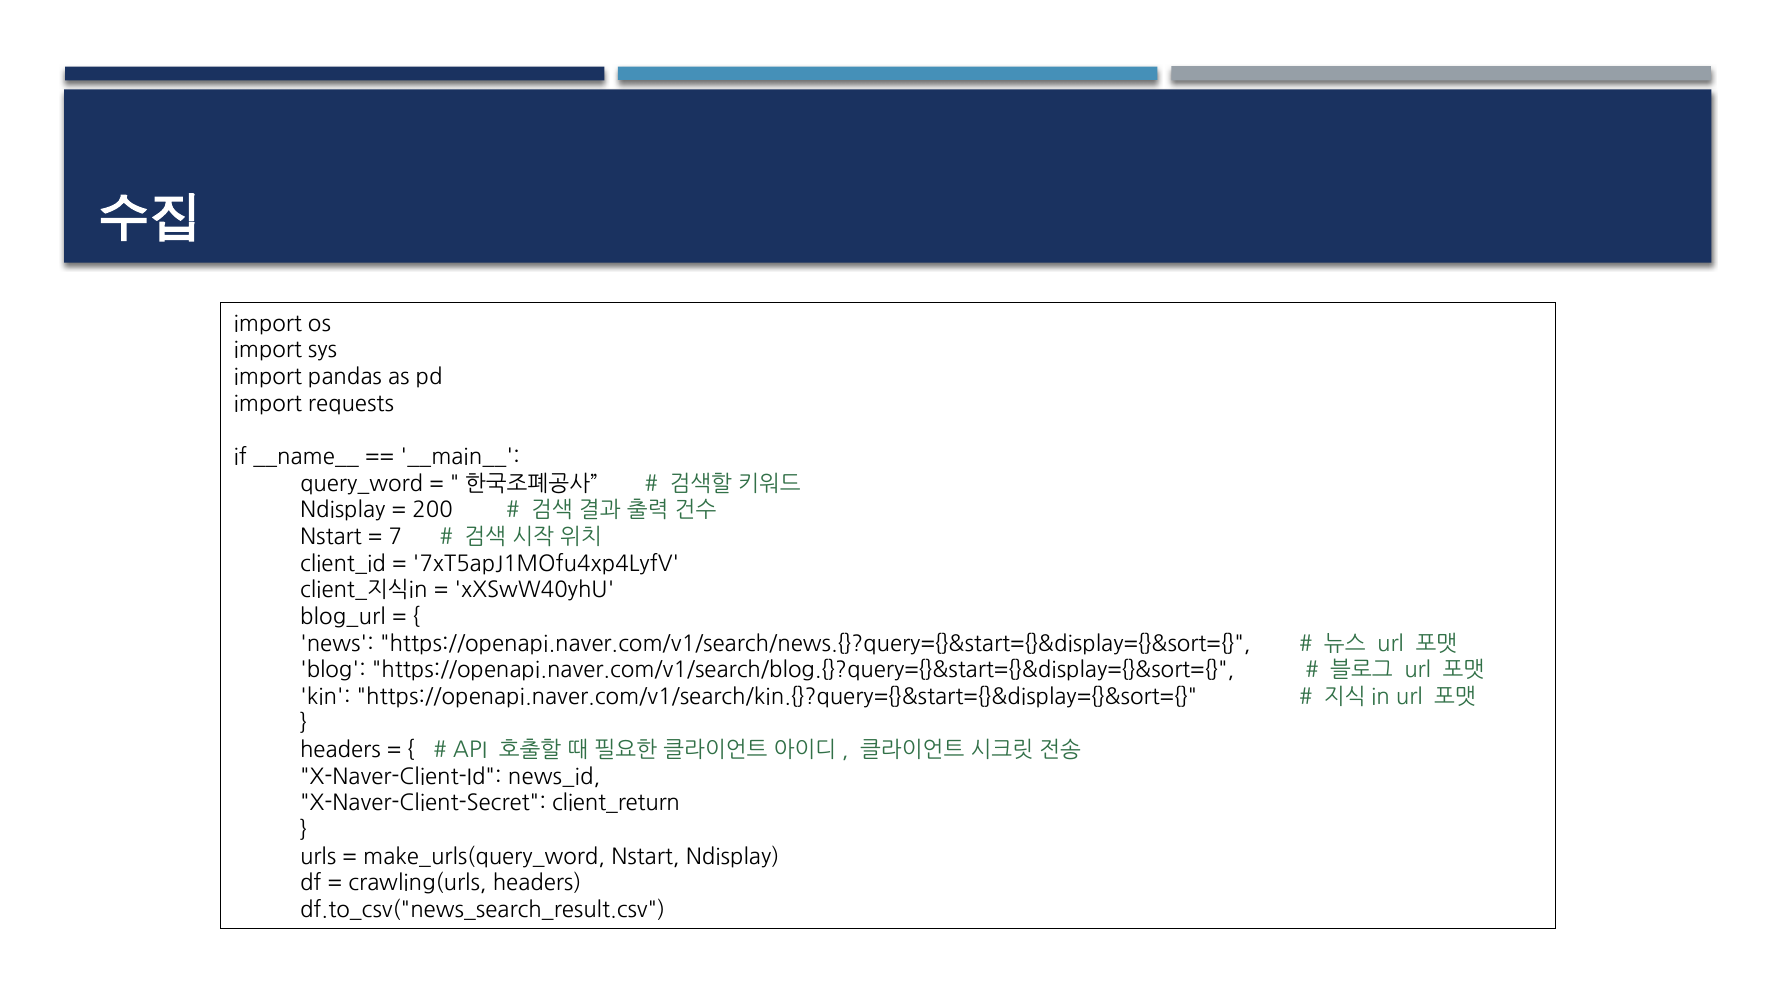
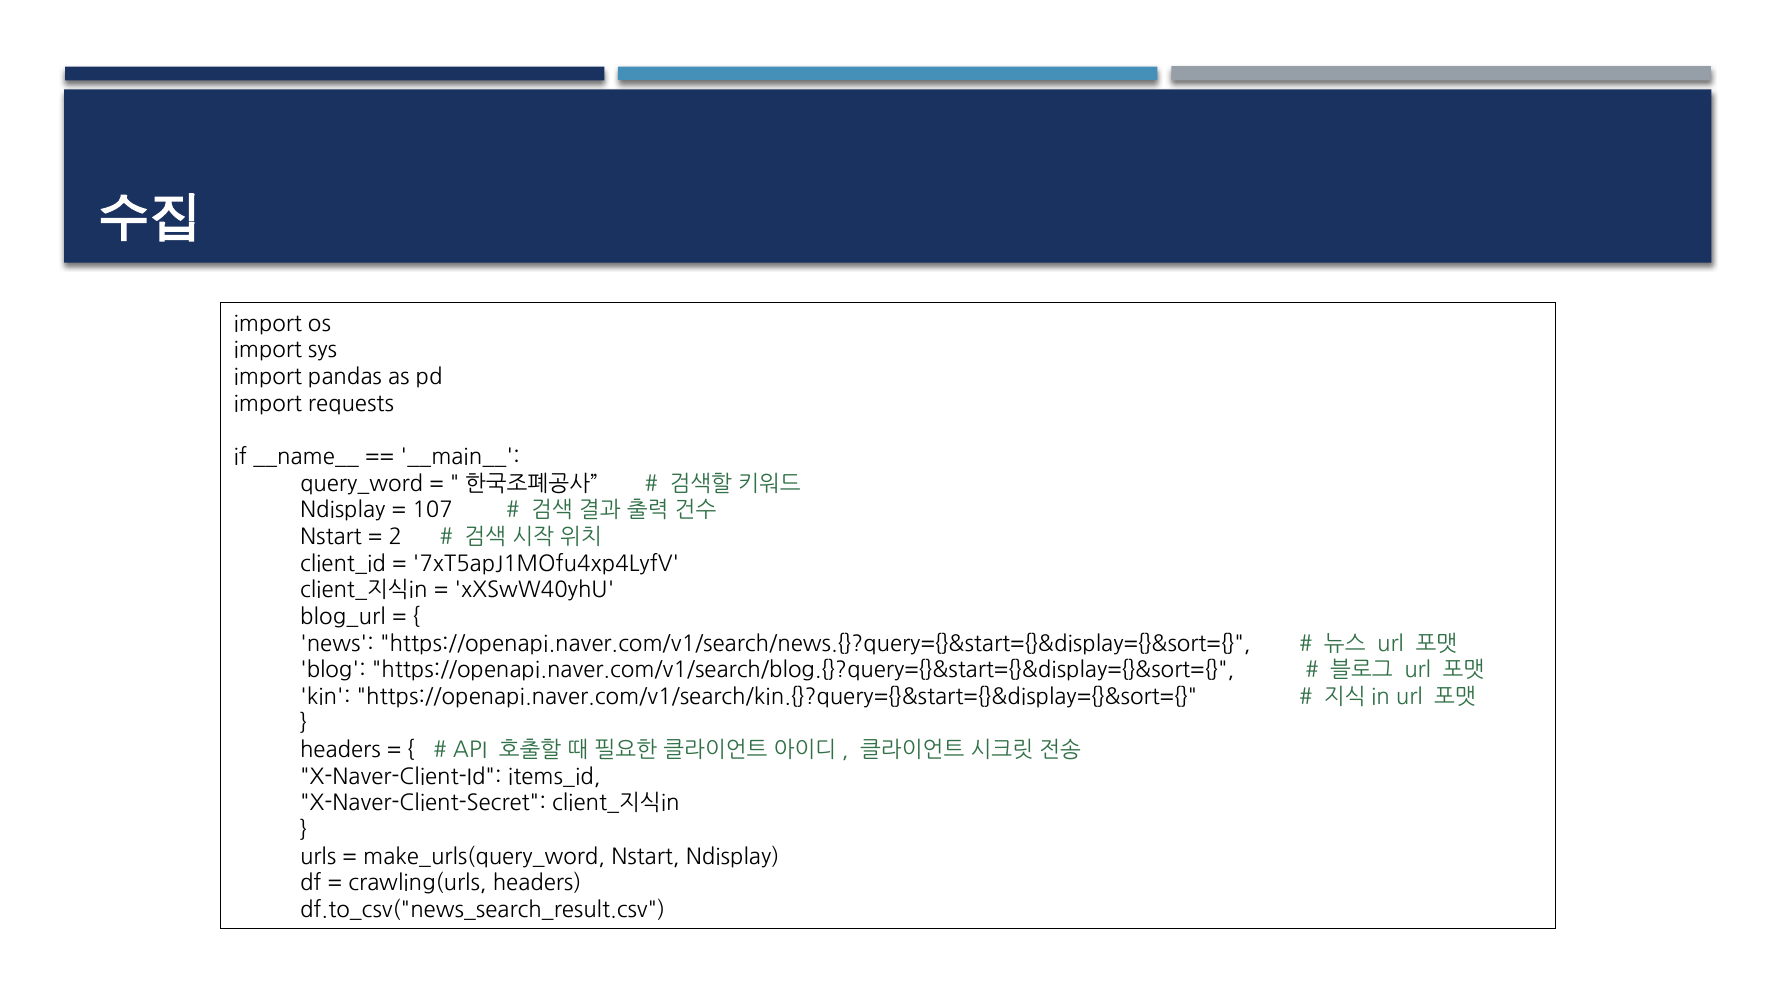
200: 200 -> 107
7: 7 -> 2
news_id: news_id -> items_id
X-Naver-Client-Secret client_return: client_return -> client_지식in
